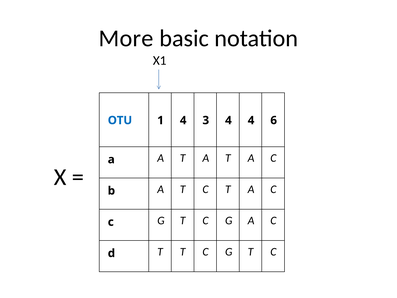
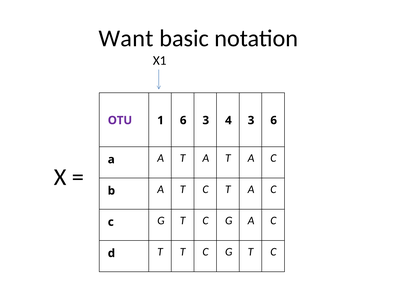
More: More -> Want
OTU colour: blue -> purple
1 4: 4 -> 6
4 4: 4 -> 3
